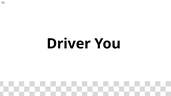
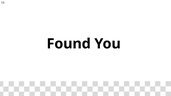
Driver: Driver -> Found
